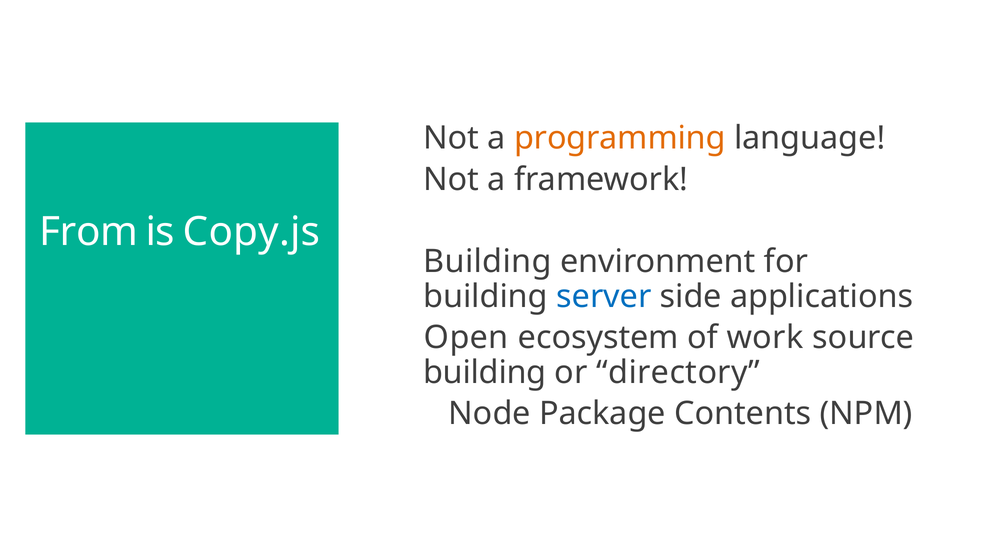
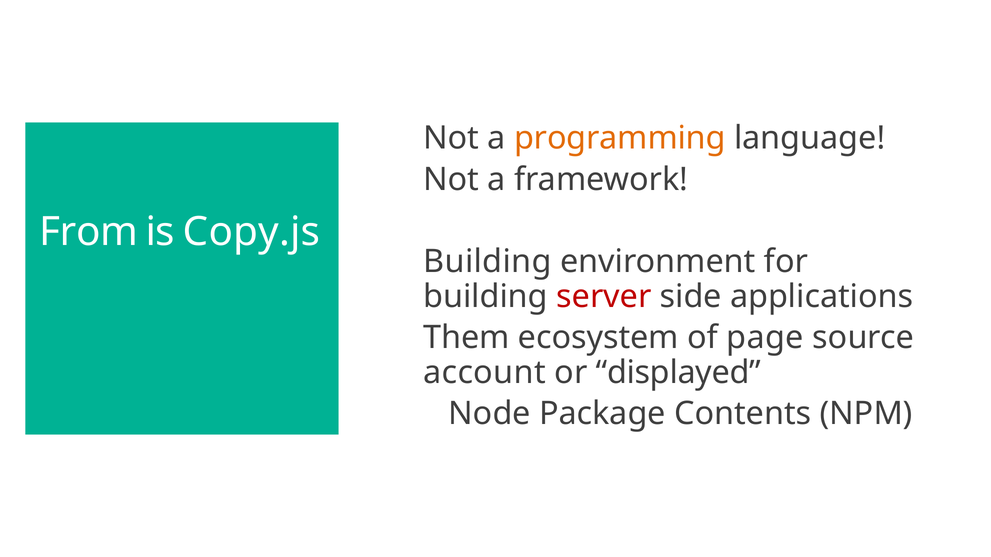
server colour: blue -> red
Open: Open -> Them
work: work -> page
building at (485, 373): building -> account
directory: directory -> displayed
